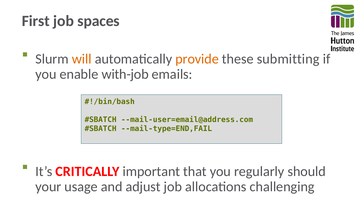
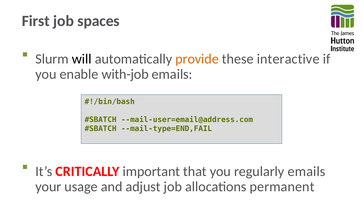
will colour: orange -> black
submitting: submitting -> interactive
regularly should: should -> emails
challenging: challenging -> permanent
